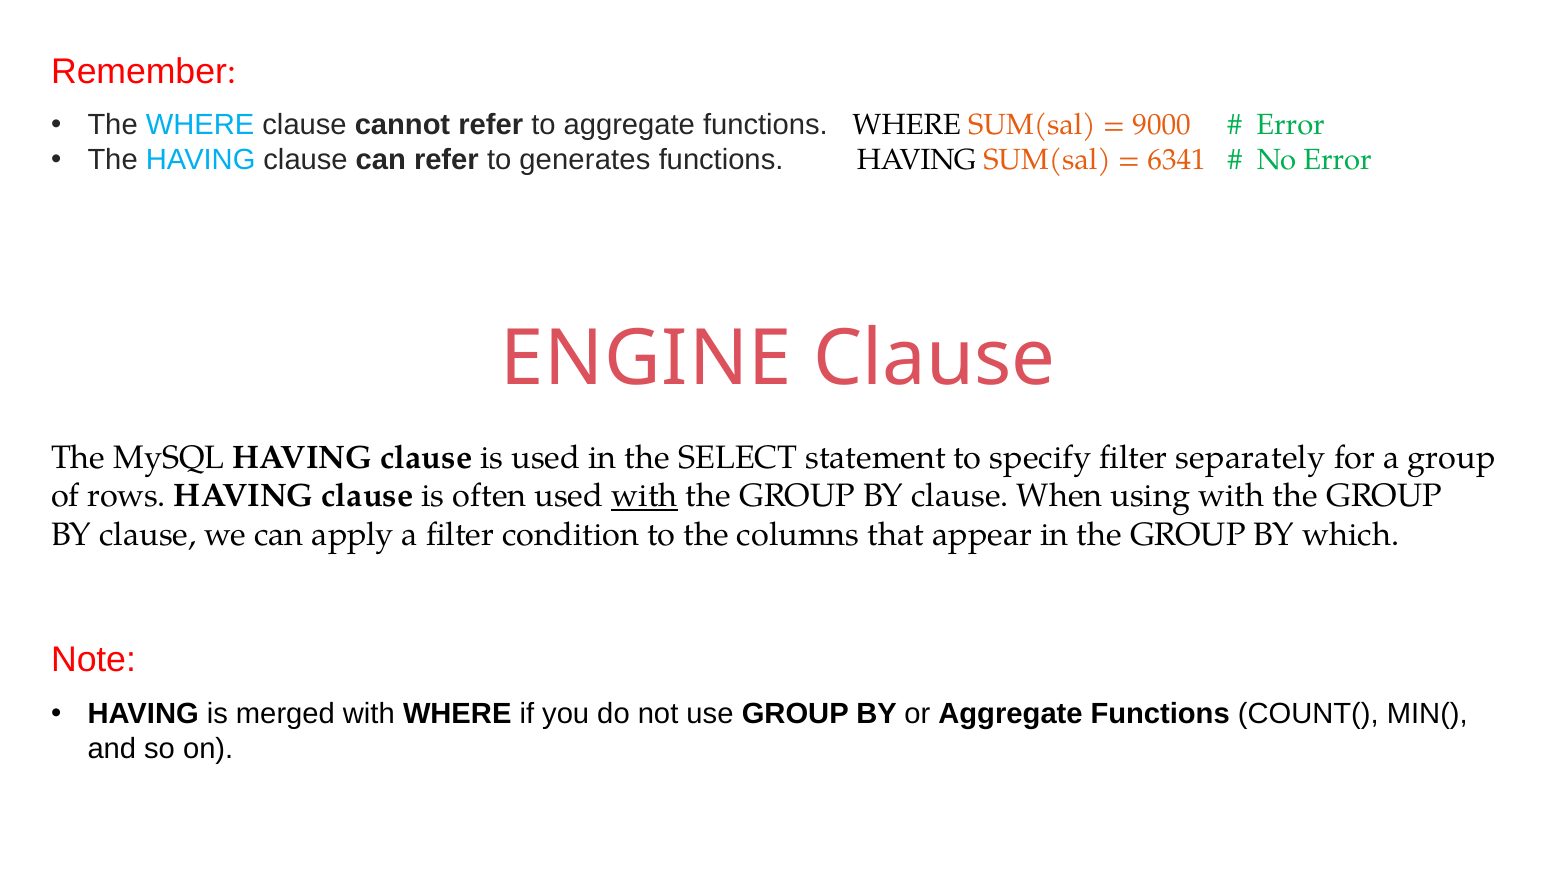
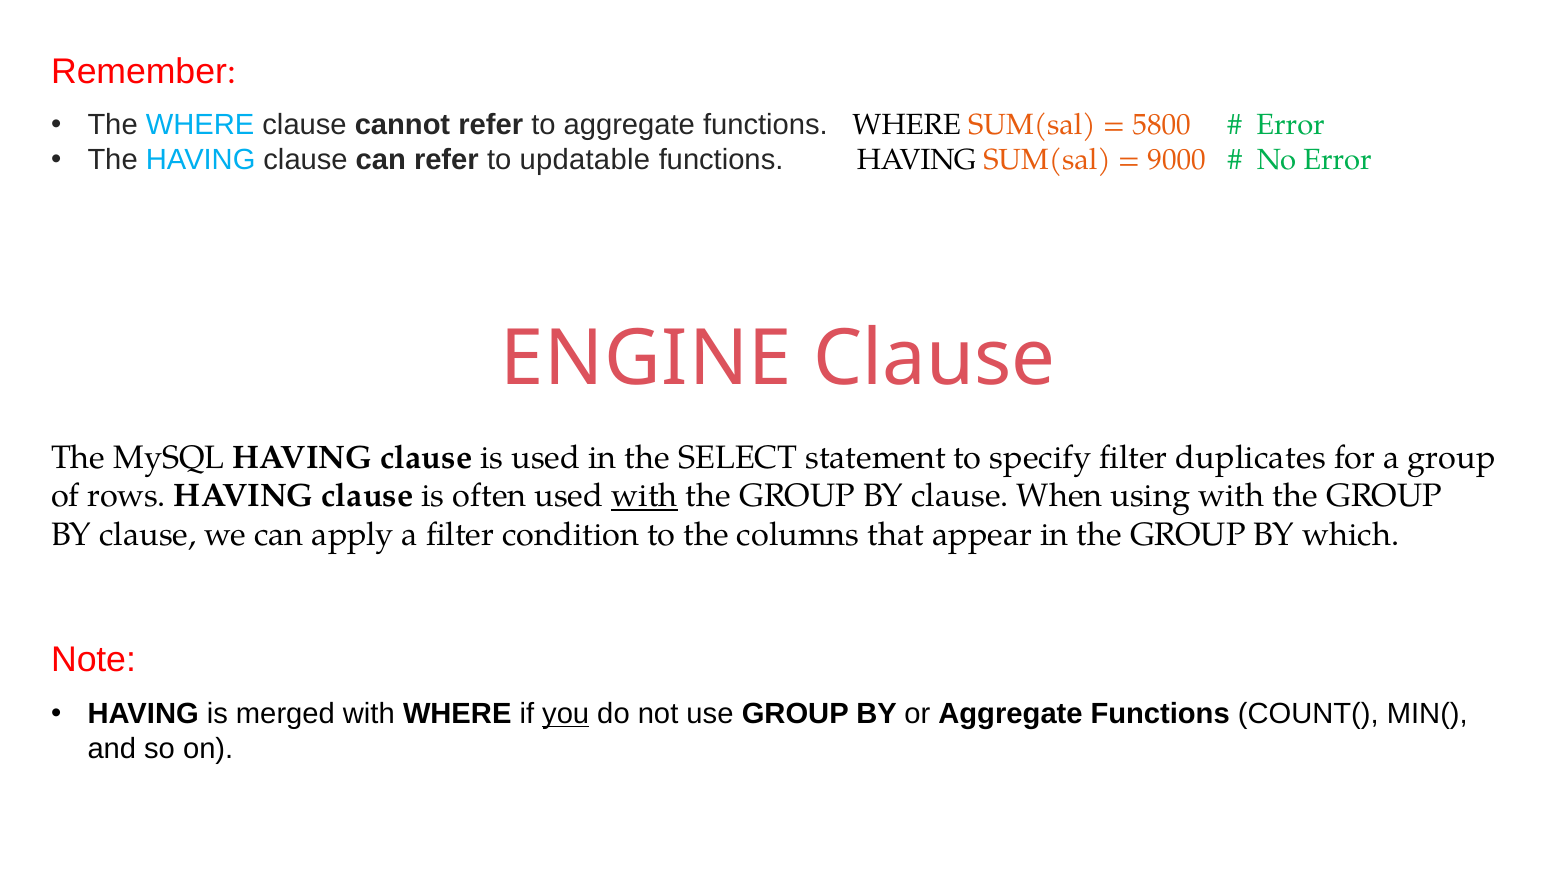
9000: 9000 -> 5800
generates: generates -> updatable
6341: 6341 -> 9000
separately: separately -> duplicates
you underline: none -> present
